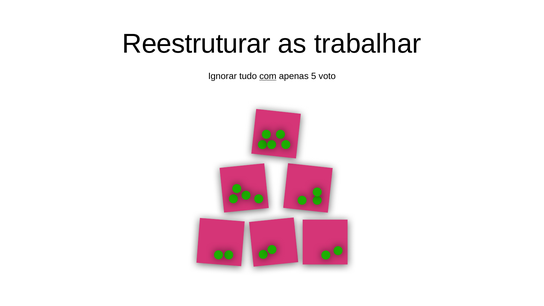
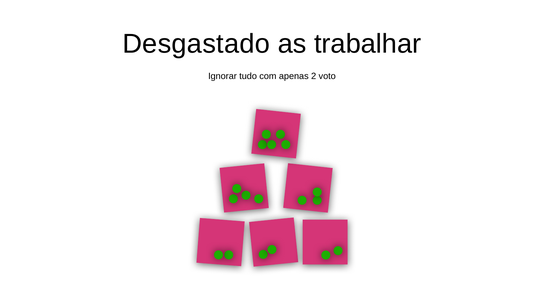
Reestruturar: Reestruturar -> Desgastado
com underline: present -> none
5: 5 -> 2
